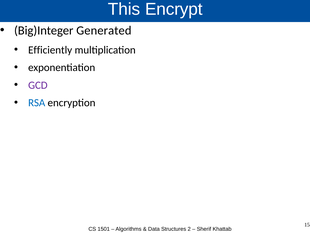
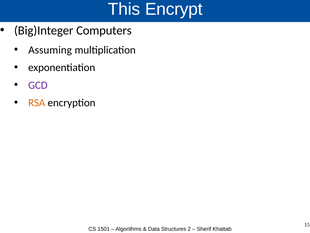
Generated: Generated -> Computers
Efficiently: Efficiently -> Assuming
RSA colour: blue -> orange
